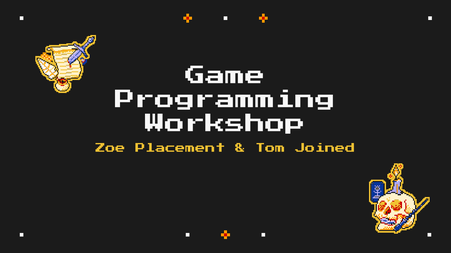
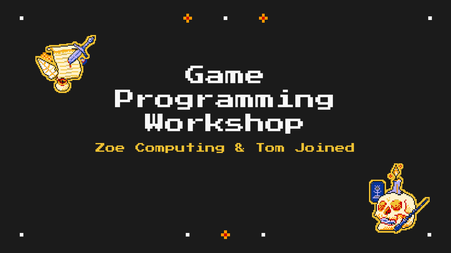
Placement: Placement -> Computing
